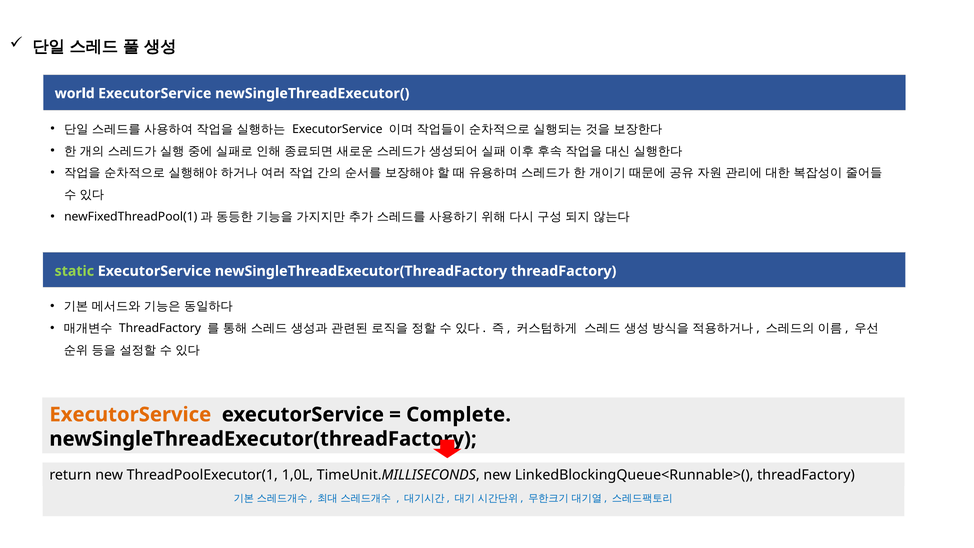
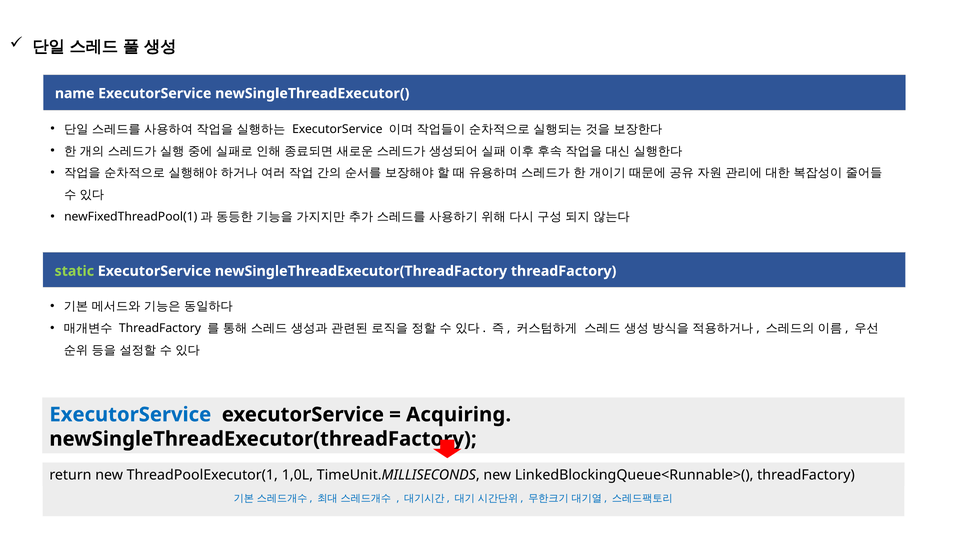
world: world -> name
ExecutorService at (130, 415) colour: orange -> blue
Complete: Complete -> Acquiring
